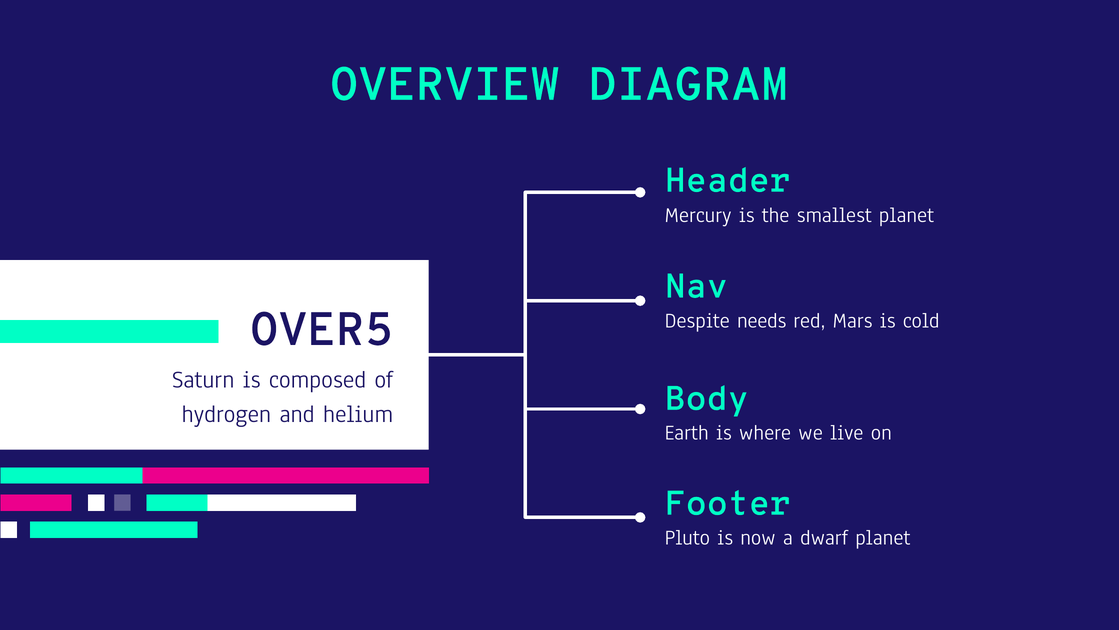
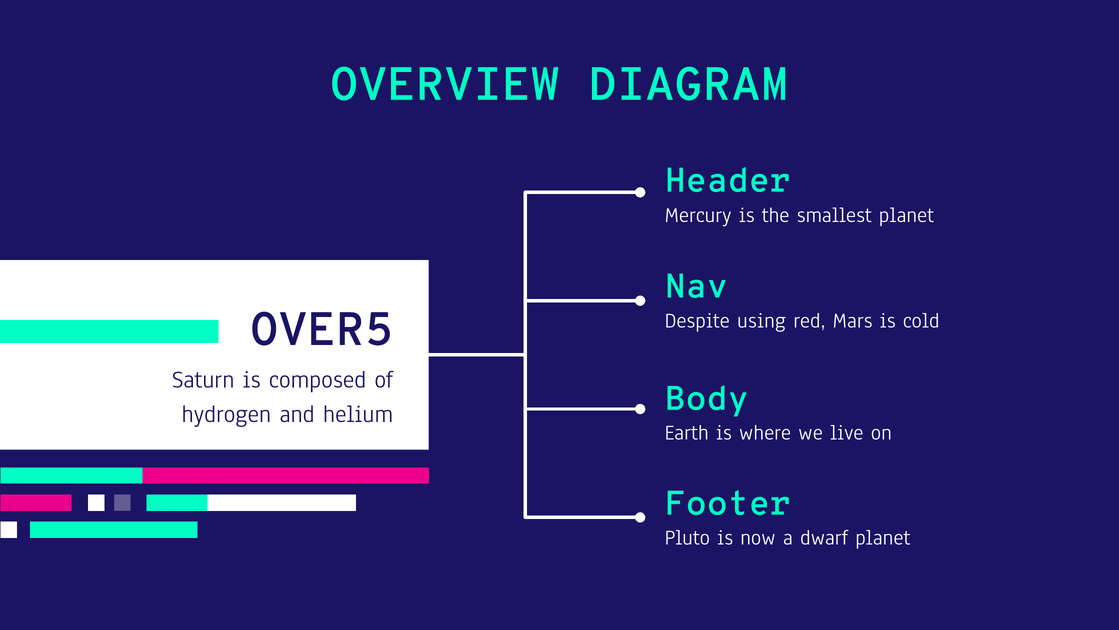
needs: needs -> using
